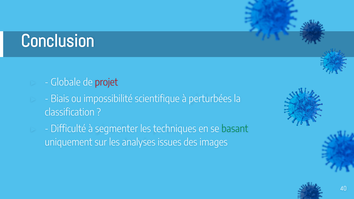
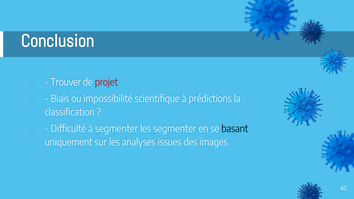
Globale: Globale -> Trouver
perturbées: perturbées -> prédictions
les techniques: techniques -> segmenter
basant colour: green -> black
